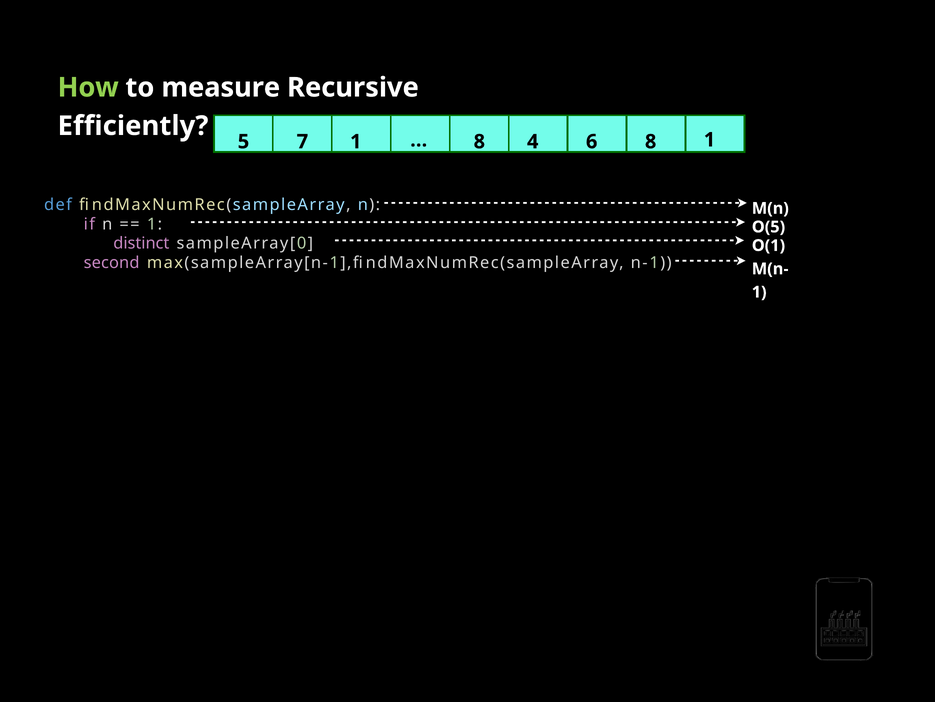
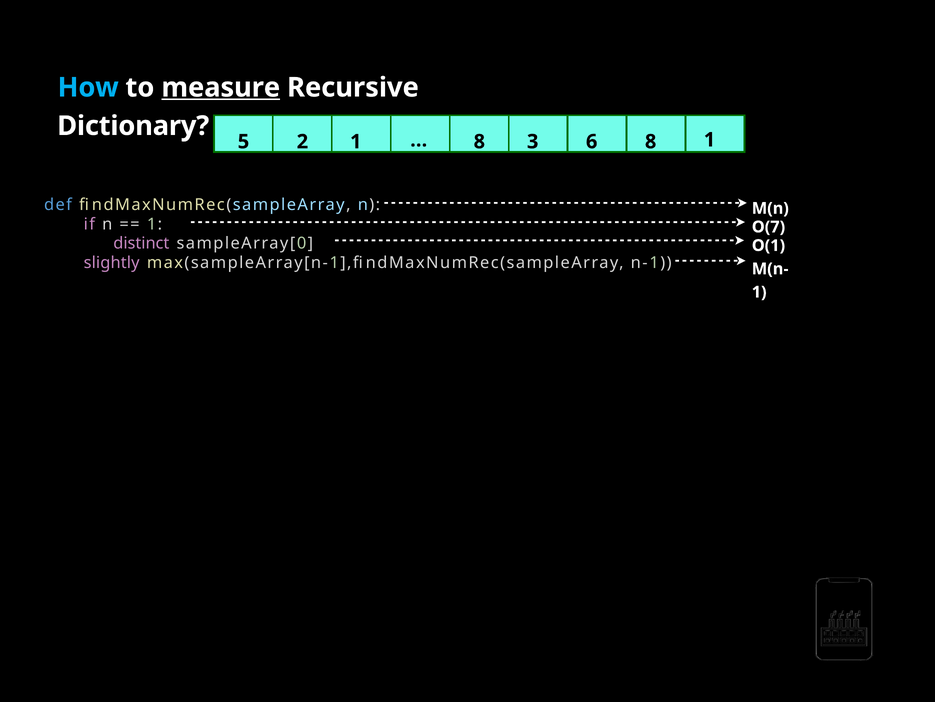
How colour: light green -> light blue
measure underline: none -> present
Efficiently: Efficiently -> Dictionary
4: 4 -> 3
5 7: 7 -> 2
O(5: O(5 -> O(7
second: second -> slightly
